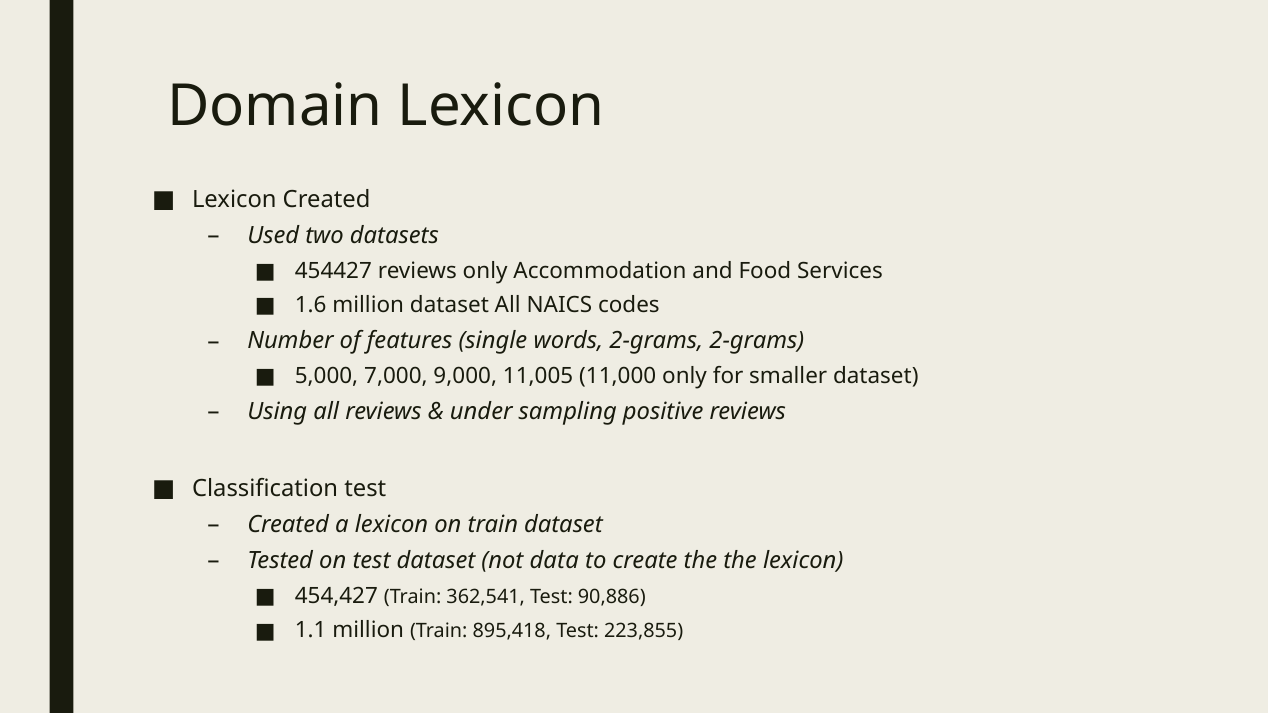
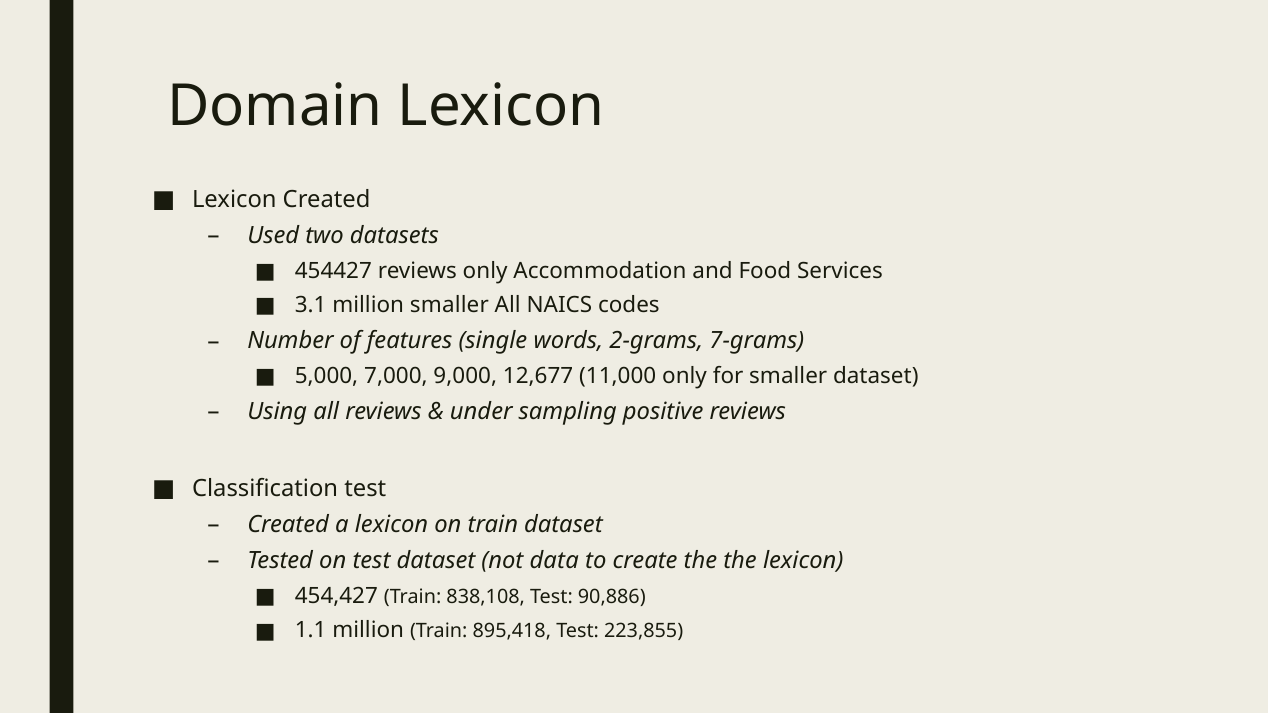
1.6: 1.6 -> 3.1
million dataset: dataset -> smaller
2-grams 2-grams: 2-grams -> 7-grams
11,005: 11,005 -> 12,677
362,541: 362,541 -> 838,108
